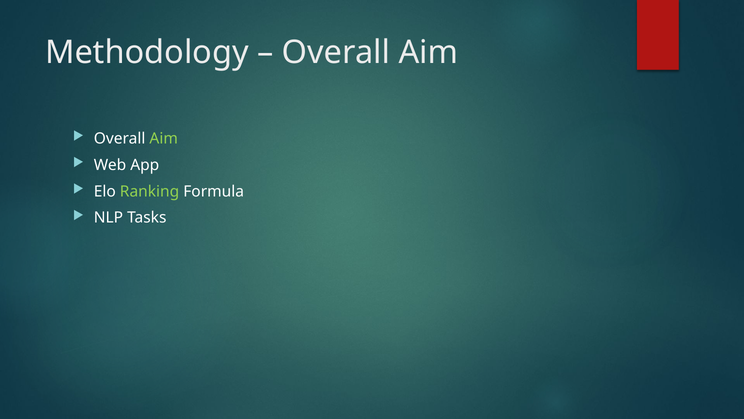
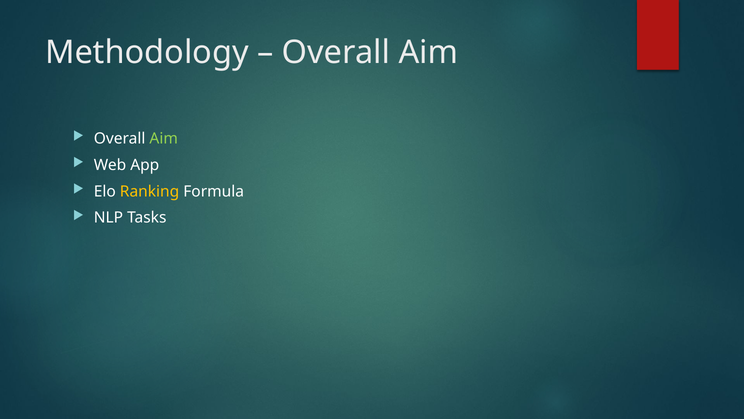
Ranking colour: light green -> yellow
